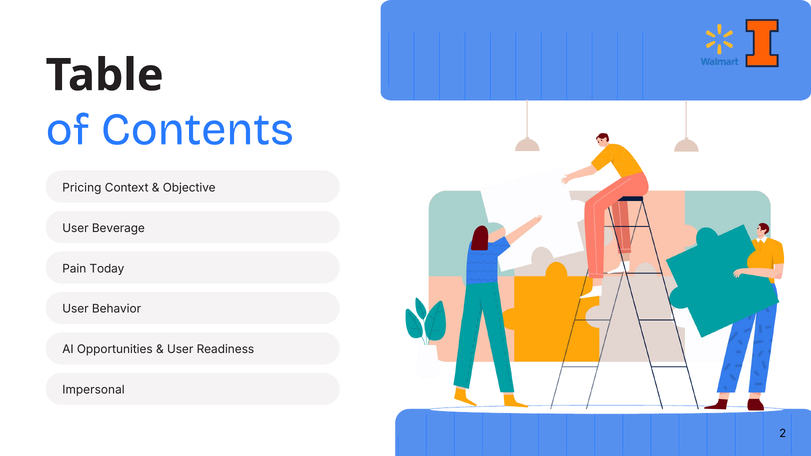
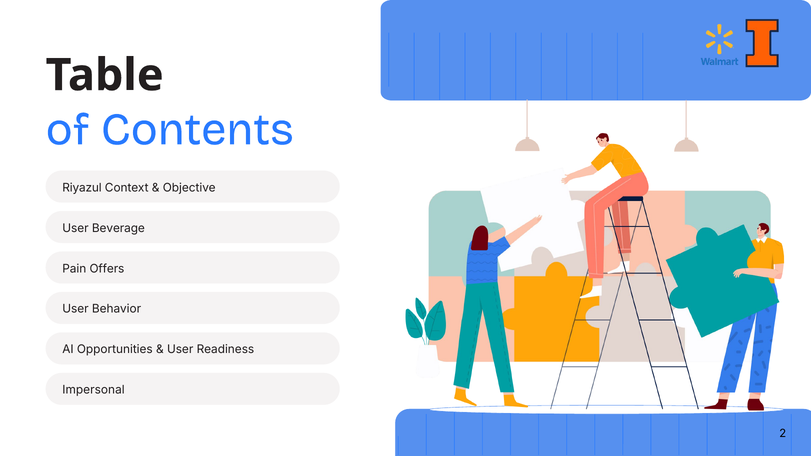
Pricing: Pricing -> Riyazul
Today: Today -> Offers
